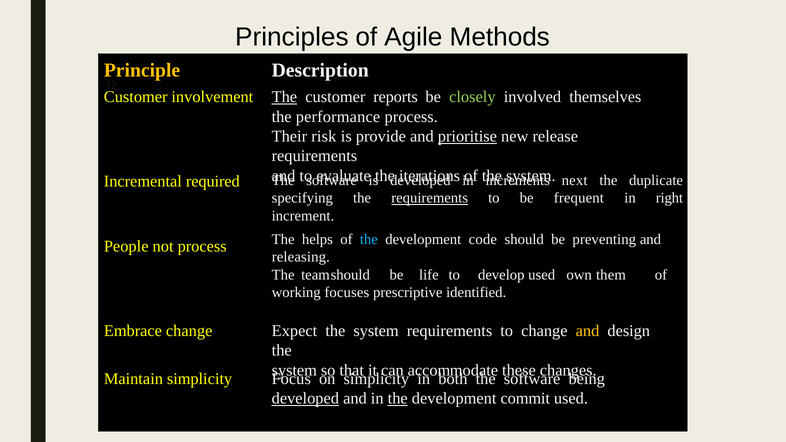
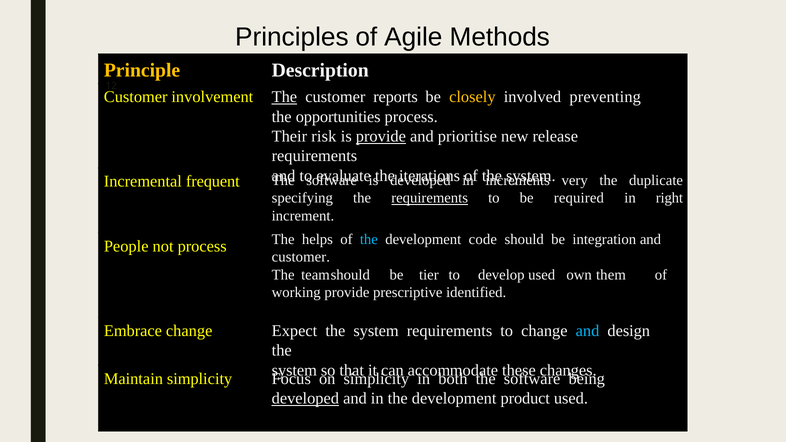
closely colour: light green -> yellow
themselves: themselves -> preventing
performance: performance -> opportunities
provide at (381, 136) underline: none -> present
prioritise underline: present -> none
required: required -> frequent
next: next -> very
frequent: frequent -> required
preventing: preventing -> integration
releasing at (301, 257): releasing -> customer
life: life -> tier
working focuses: focuses -> provide
and at (588, 331) colour: yellow -> light blue
the at (398, 398) underline: present -> none
commit: commit -> product
